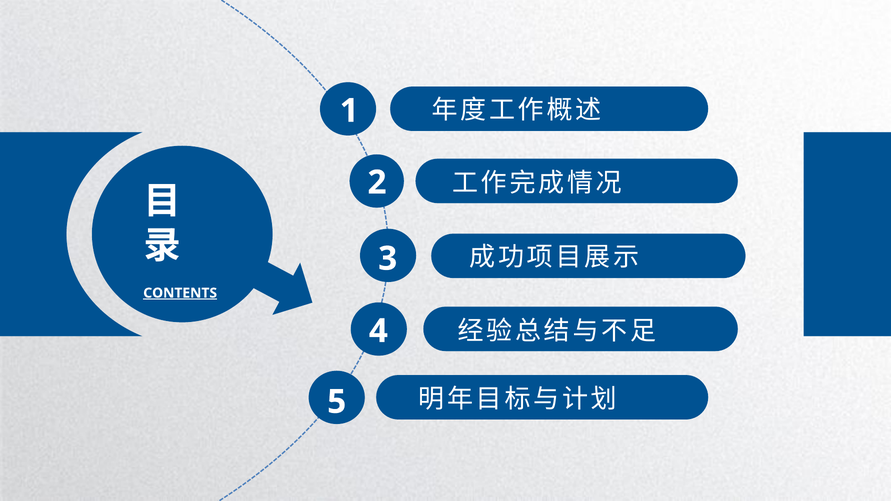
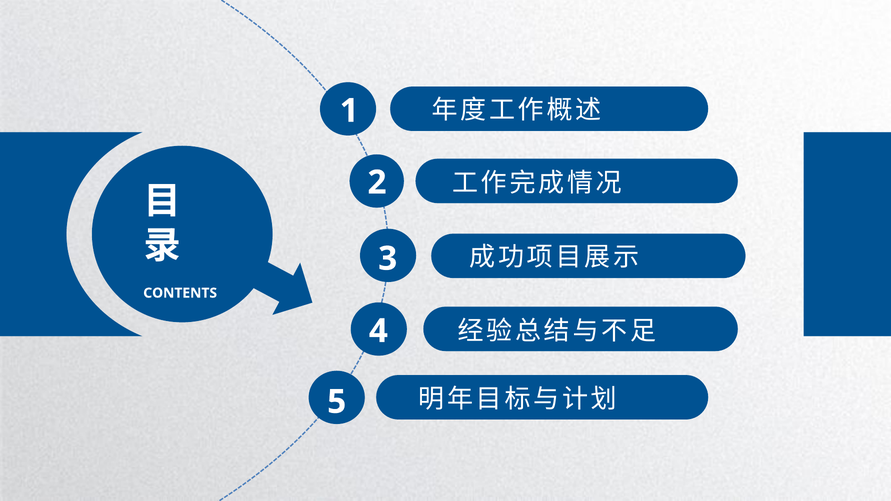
CONTENTS underline: present -> none
